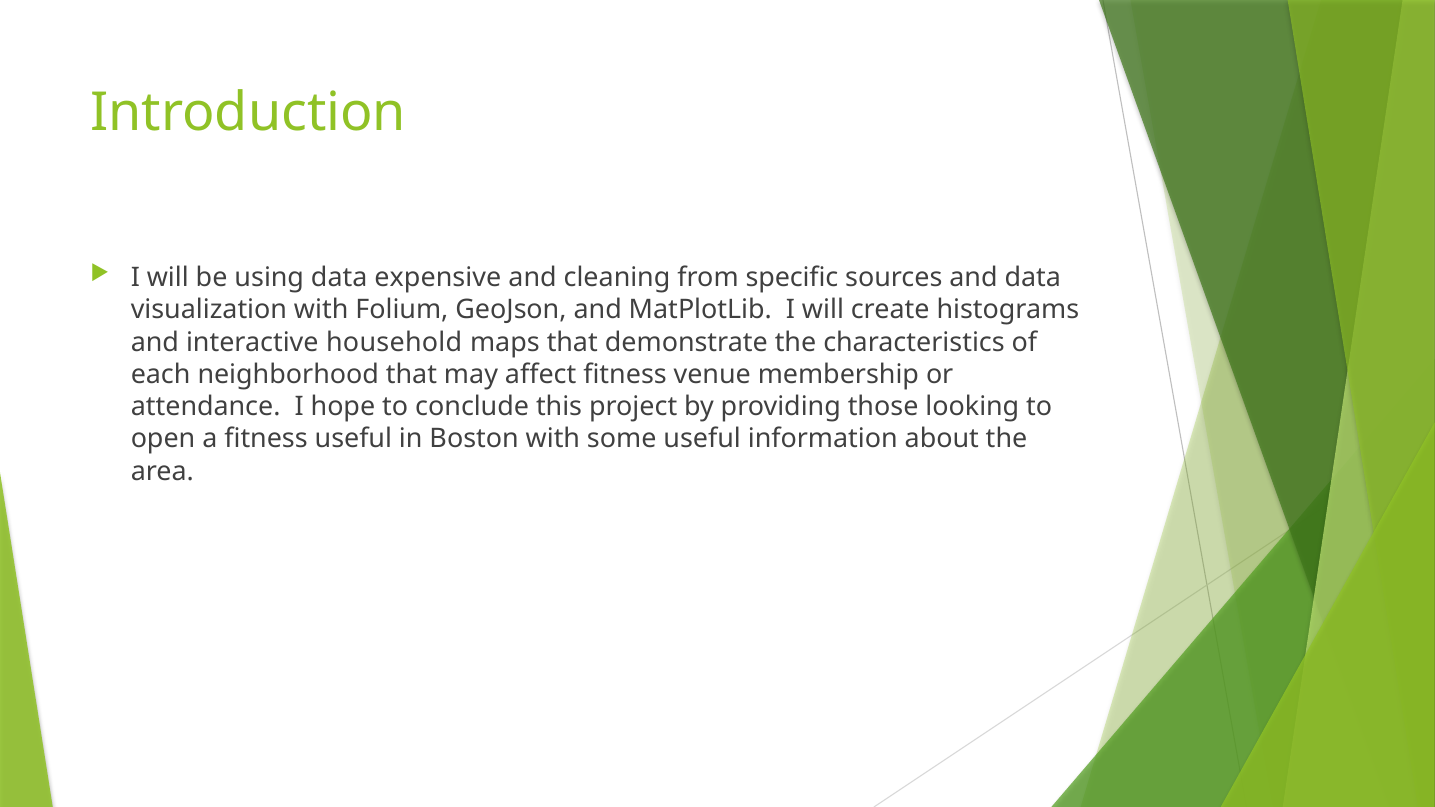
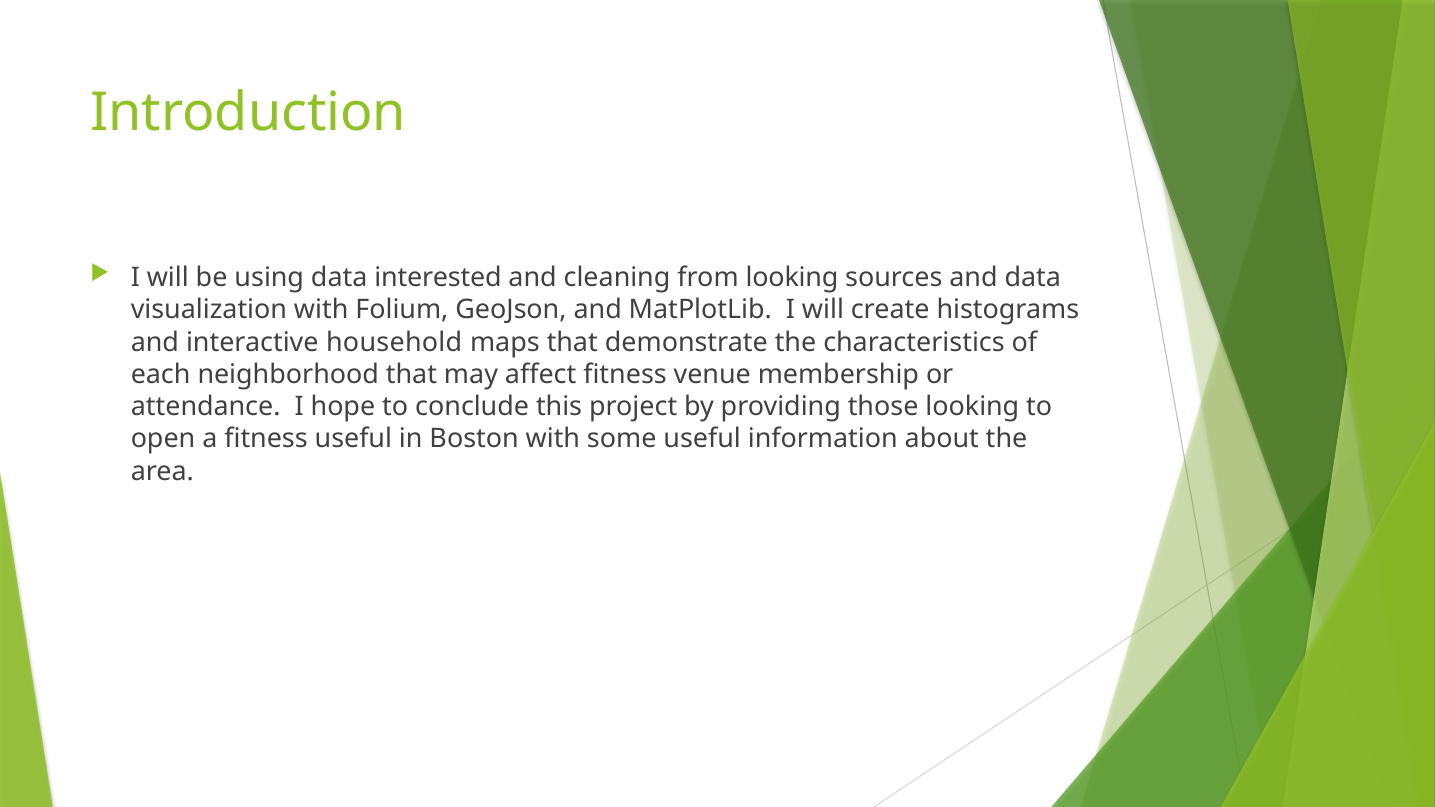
expensive: expensive -> interested
from specific: specific -> looking
